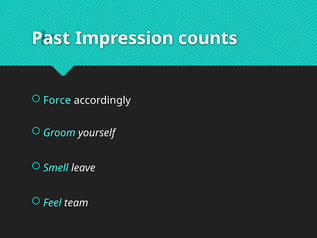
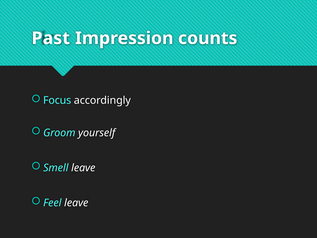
Force: Force -> Focus
Feel team: team -> leave
